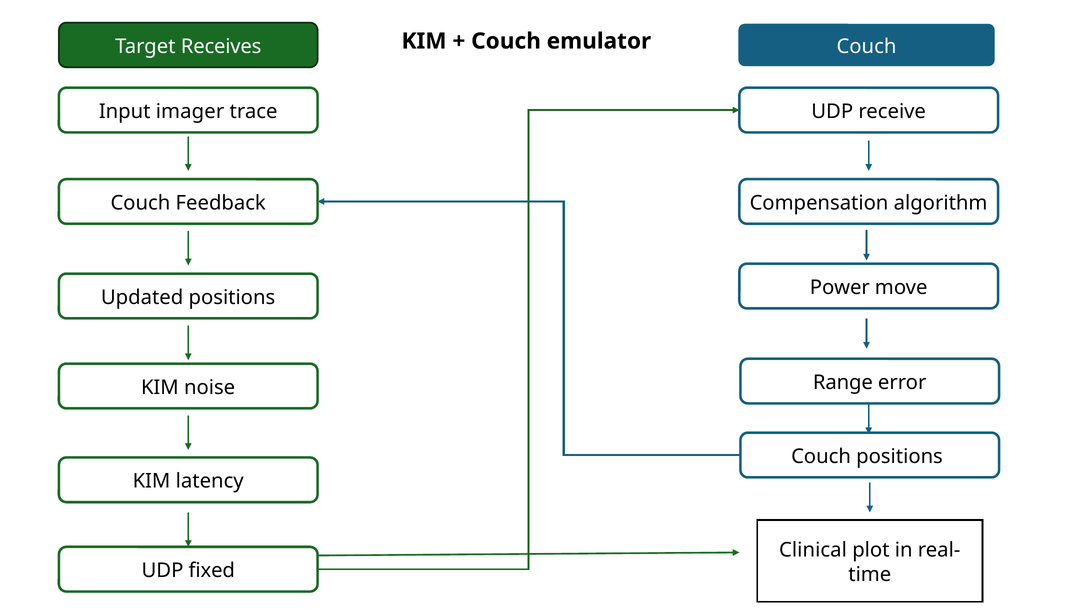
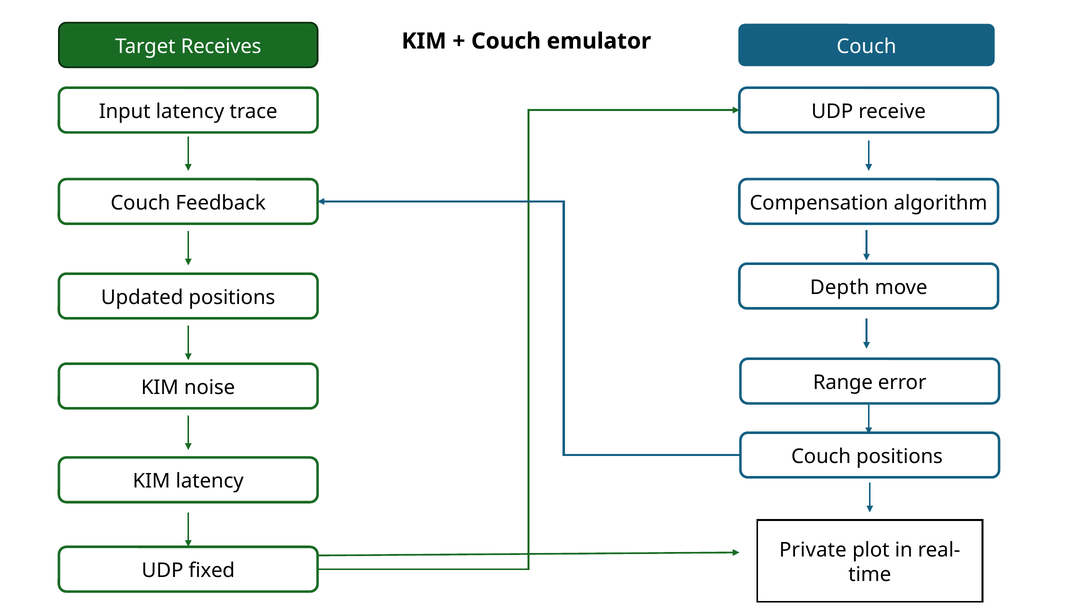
Input imager: imager -> latency
Power: Power -> Depth
Clinical: Clinical -> Private
